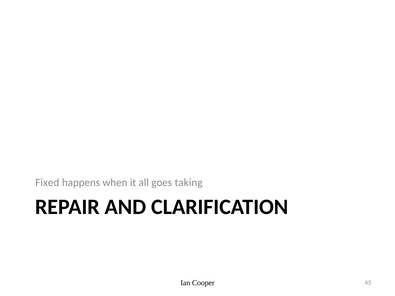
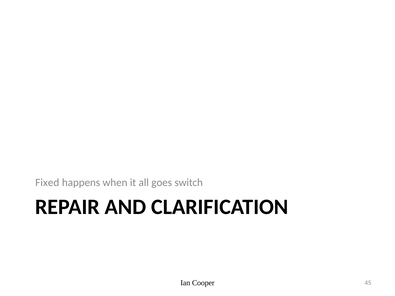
taking: taking -> switch
